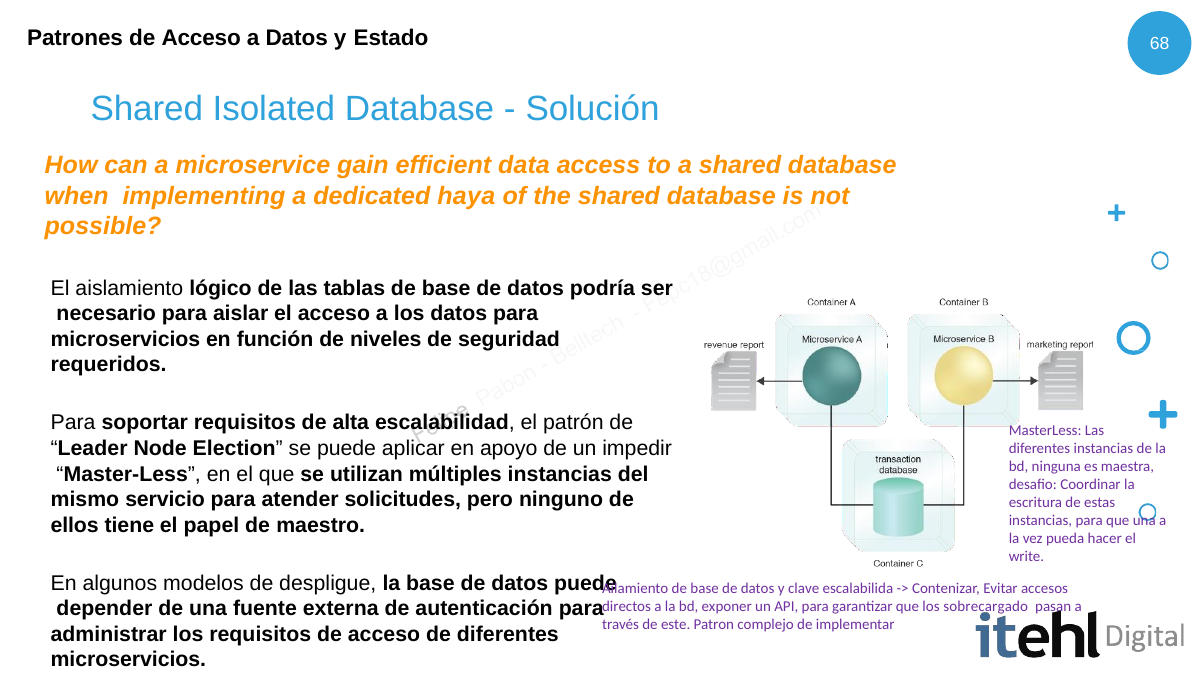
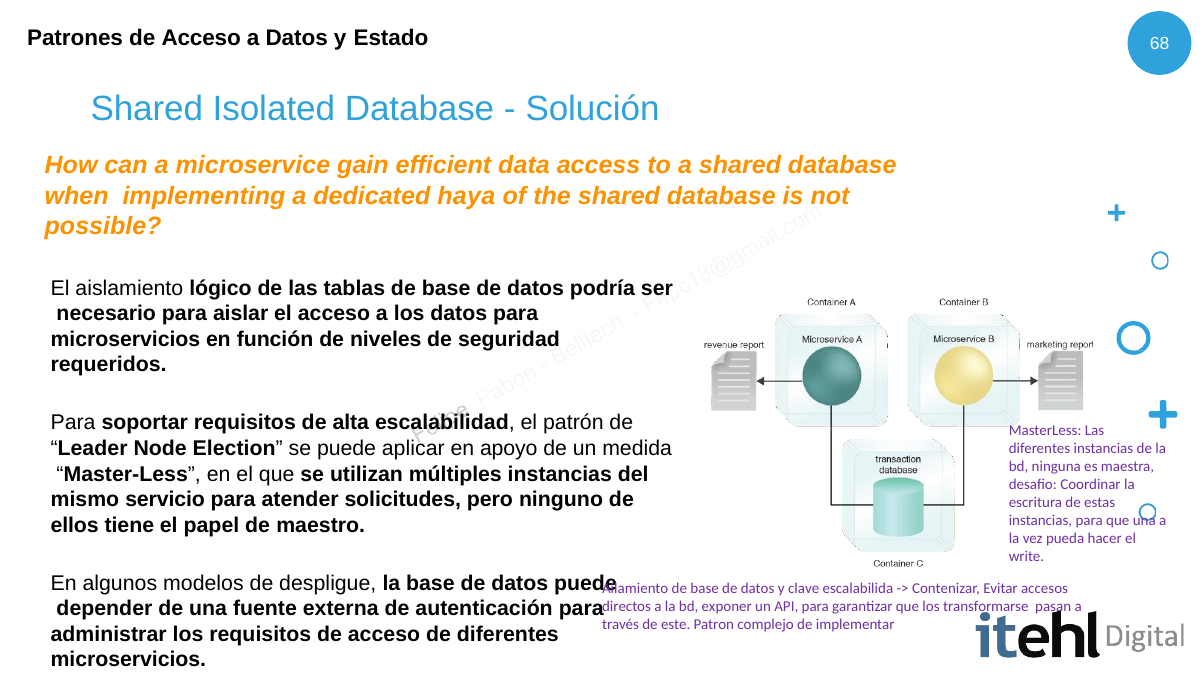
impedir: impedir -> medida
sobrecargado: sobrecargado -> transformarse
